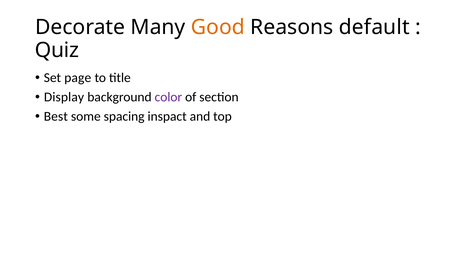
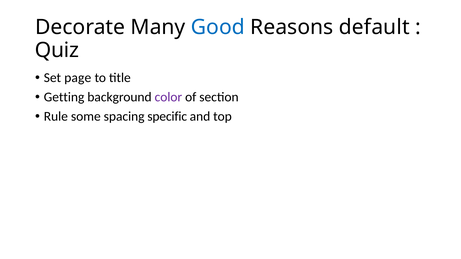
Good colour: orange -> blue
Display: Display -> Getting
Best: Best -> Rule
inspact: inspact -> specific
